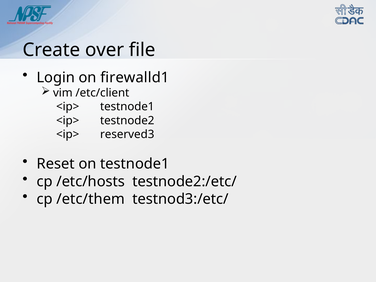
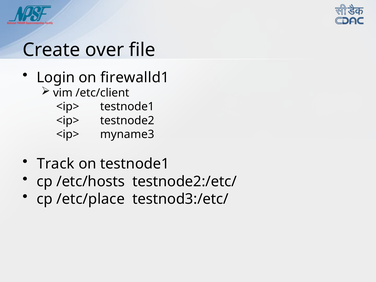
reserved3: reserved3 -> myname3
Reset: Reset -> Track
/etc/them: /etc/them -> /etc/place
